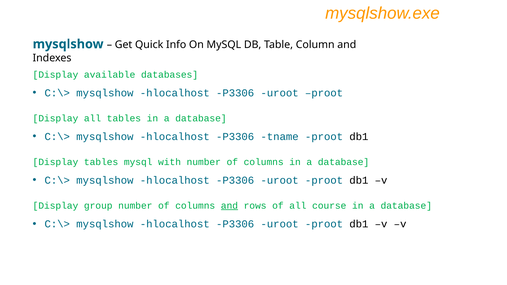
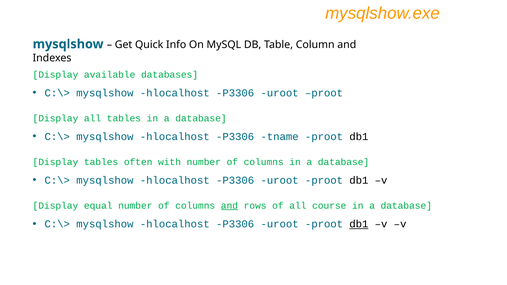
tables mysql: mysql -> often
group: group -> equal
db1 at (359, 224) underline: none -> present
